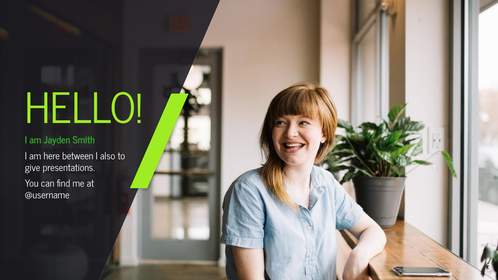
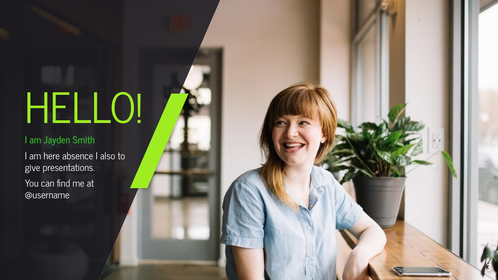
between: between -> absence
